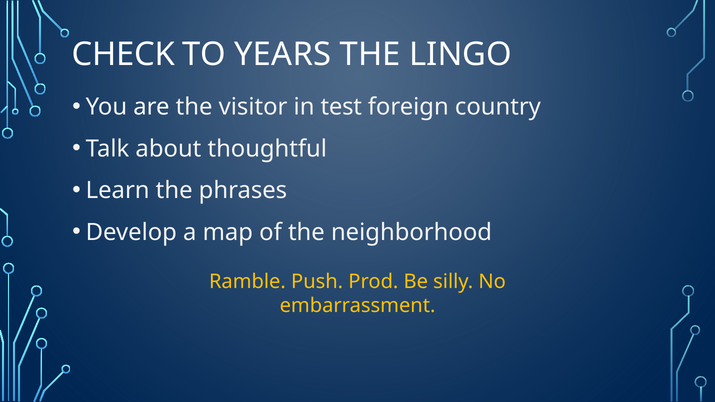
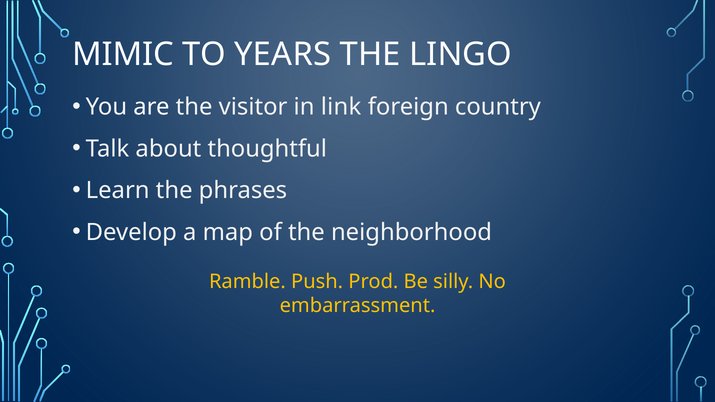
CHECK: CHECK -> MIMIC
test: test -> link
